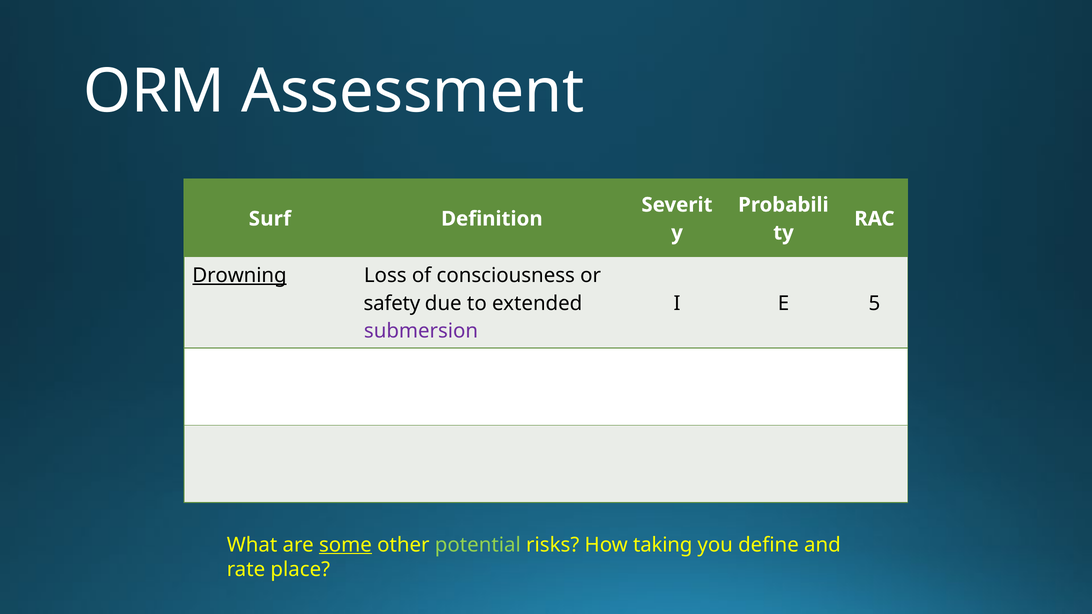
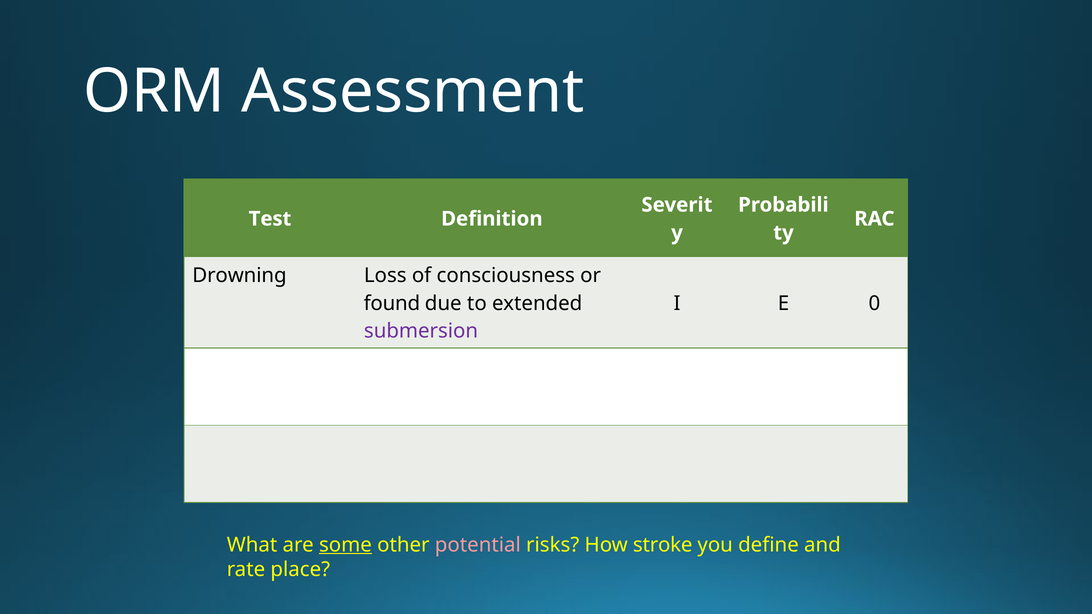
Surf: Surf -> Test
Drowning underline: present -> none
safety: safety -> found
5: 5 -> 0
potential colour: light green -> pink
taking: taking -> stroke
